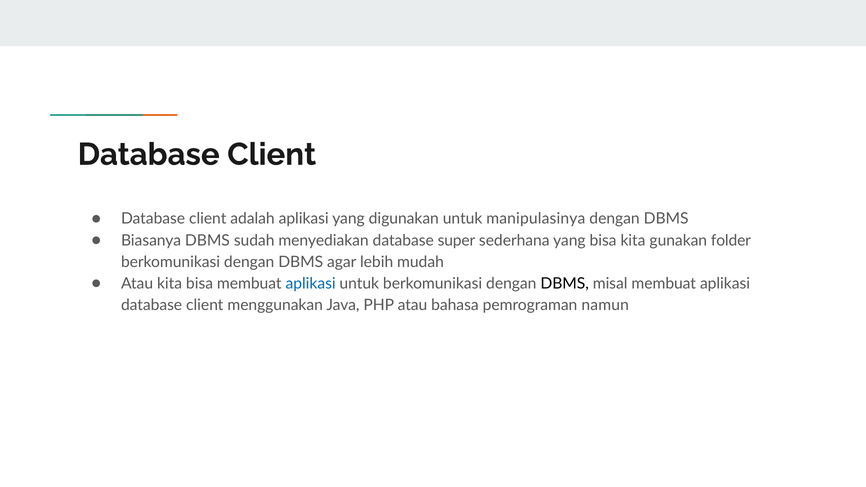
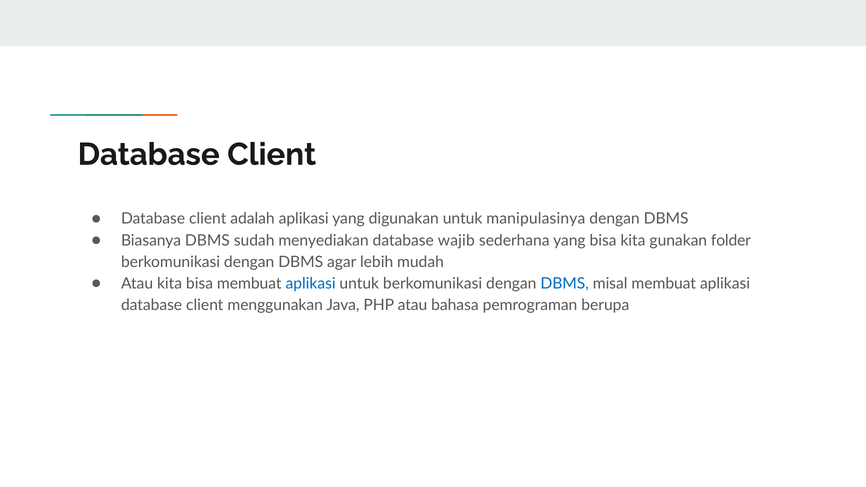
super: super -> wajib
DBMS at (565, 284) colour: black -> blue
namun: namun -> berupa
